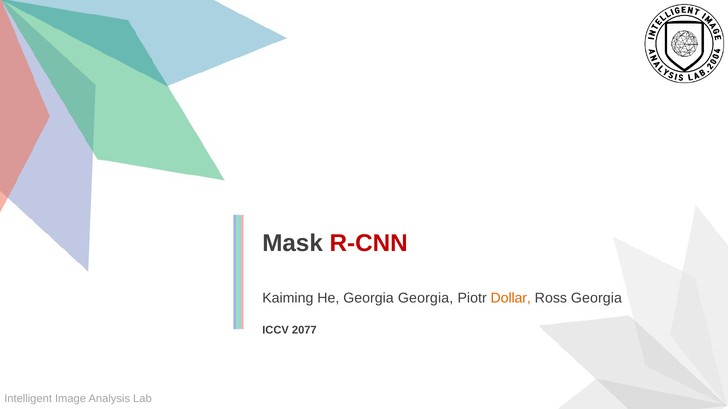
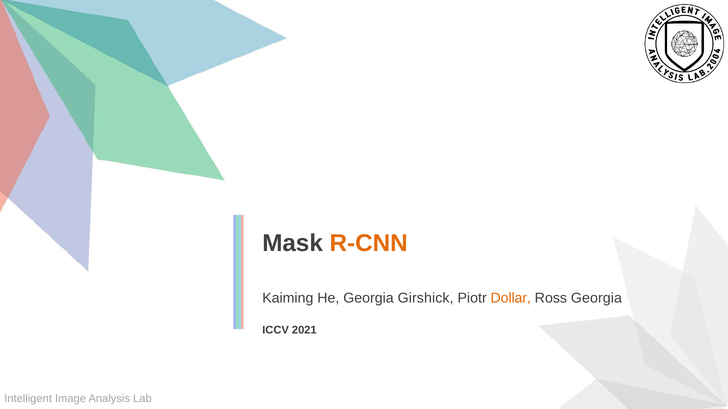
R-CNN colour: red -> orange
Georgia Georgia: Georgia -> Girshick
2077: 2077 -> 2021
